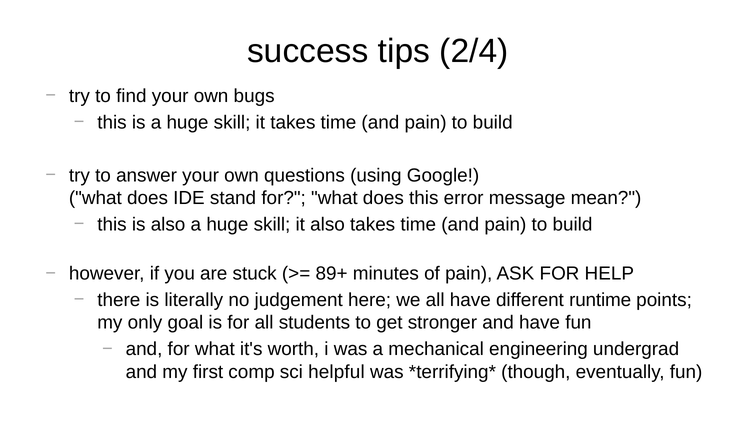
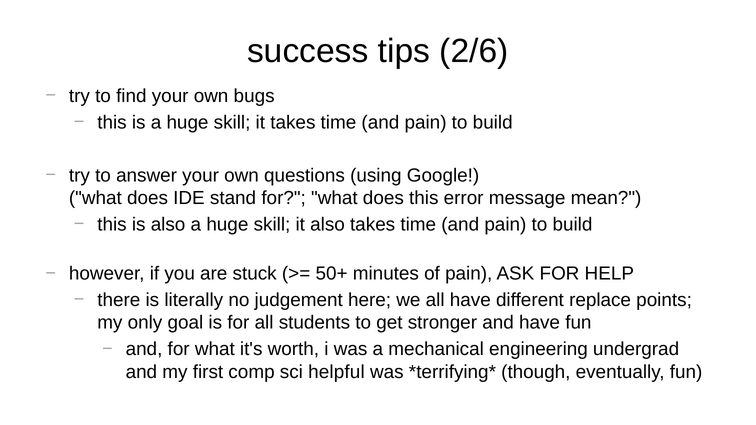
2/4: 2/4 -> 2/6
89+: 89+ -> 50+
runtime: runtime -> replace
